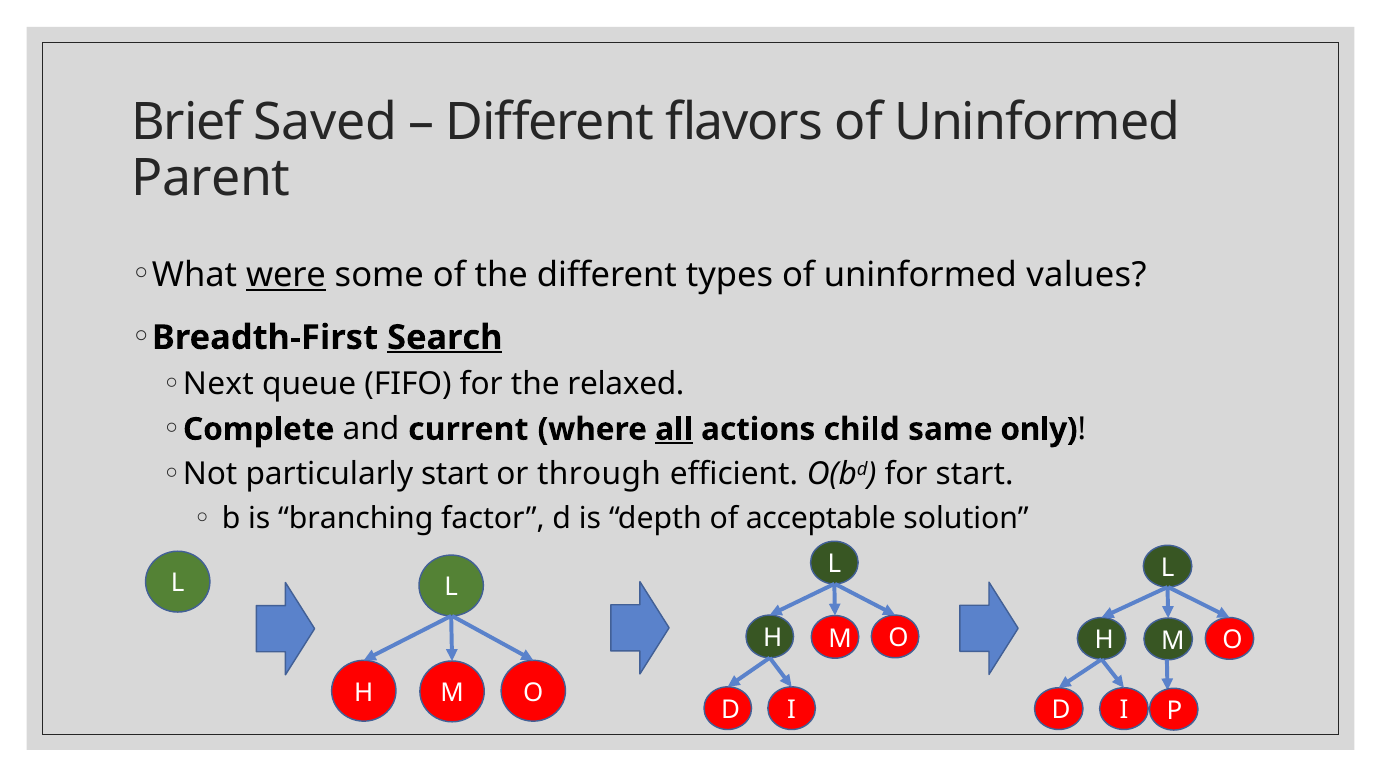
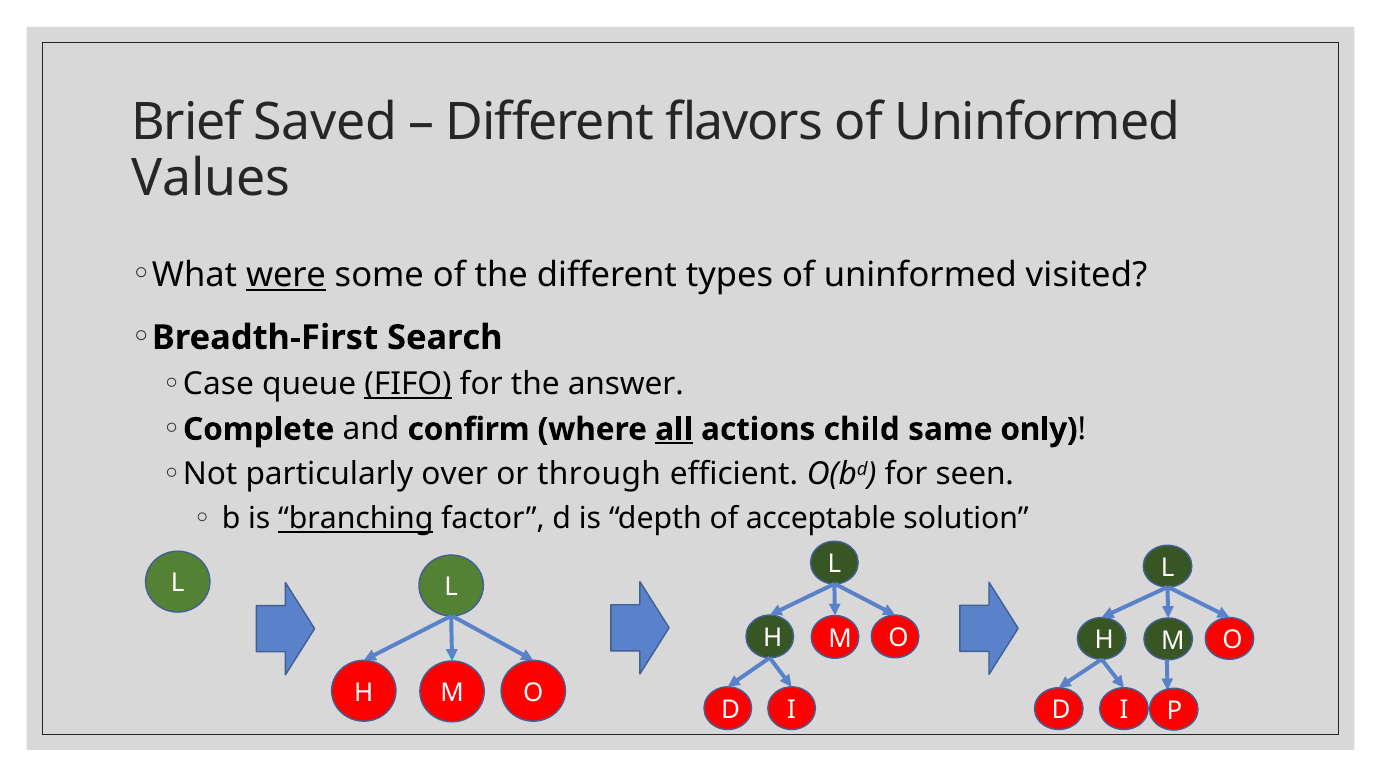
Parent: Parent -> Values
values: values -> visited
Search underline: present -> none
Next: Next -> Case
FIFO underline: none -> present
relaxed: relaxed -> answer
current: current -> confirm
particularly start: start -> over
for start: start -> seen
branching underline: none -> present
